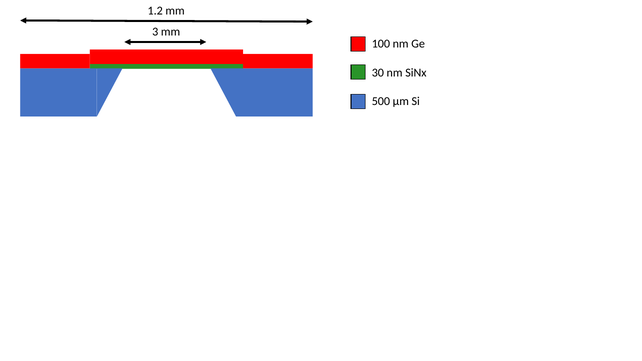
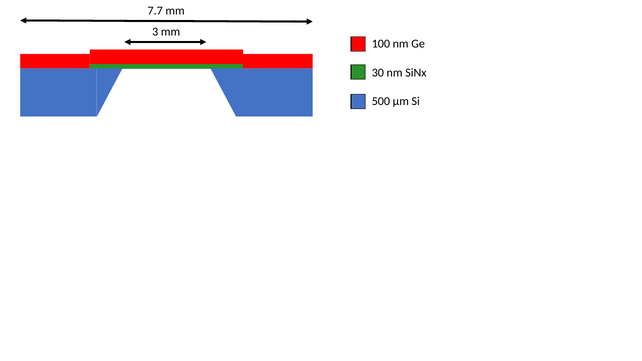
1.2: 1.2 -> 7.7
